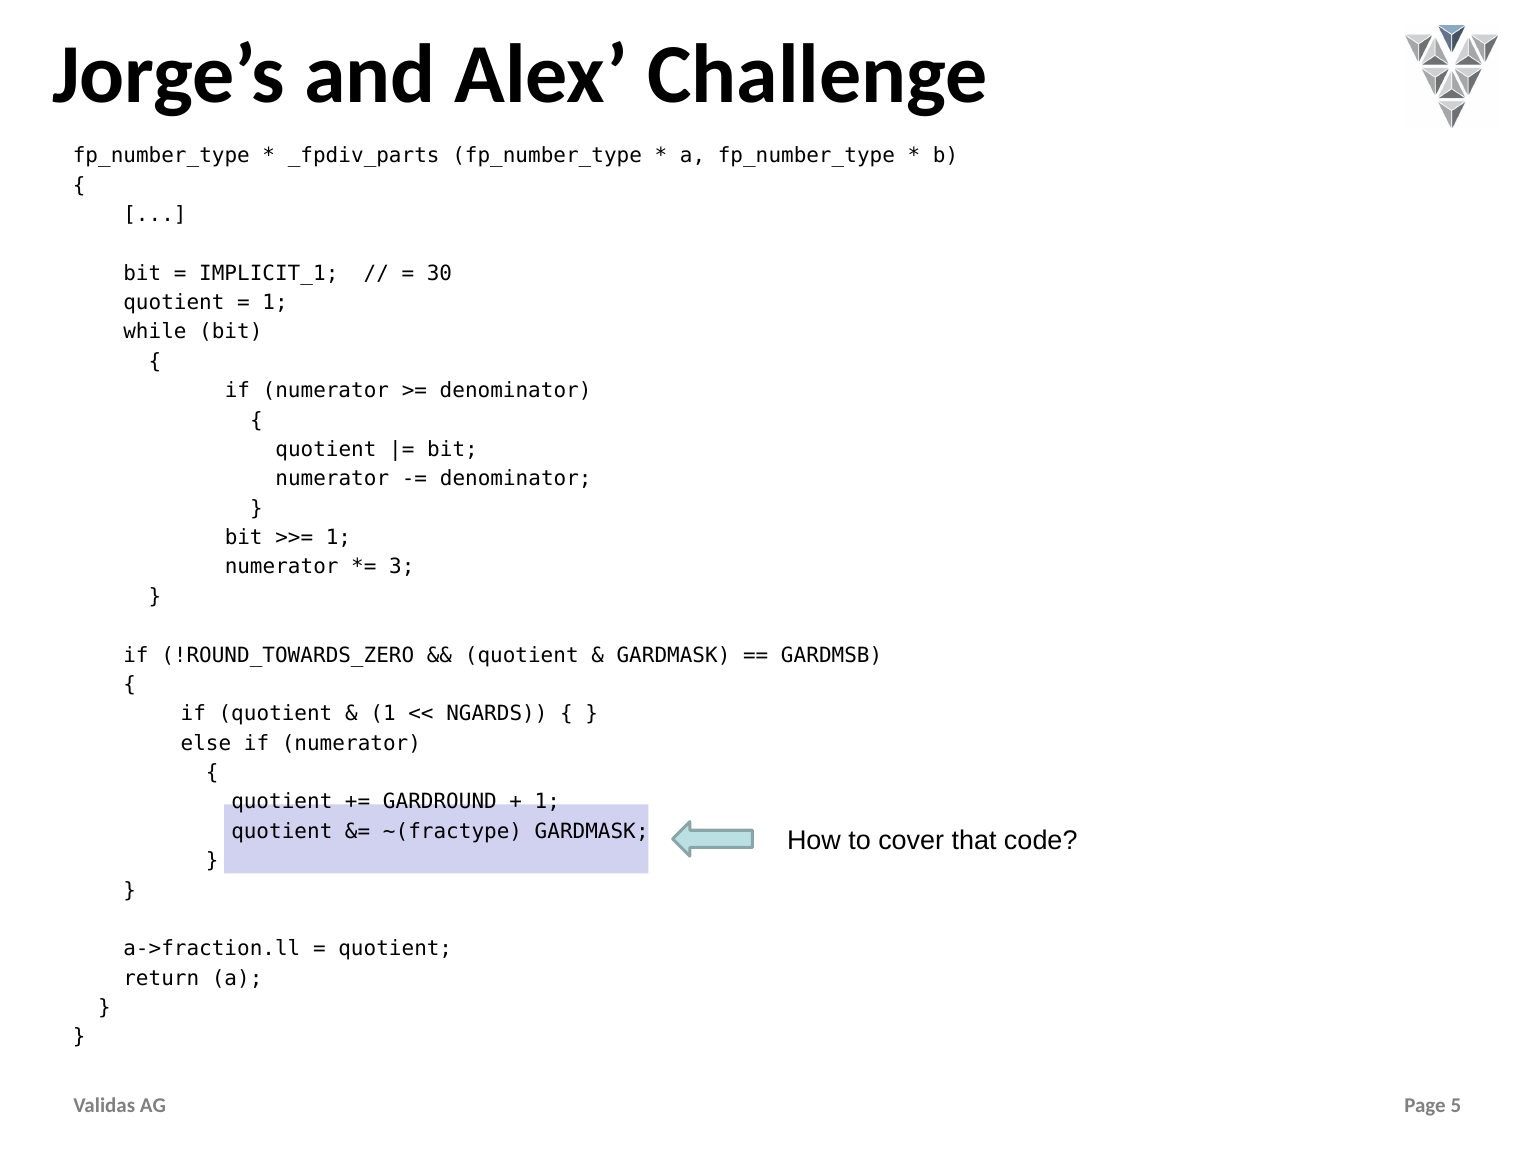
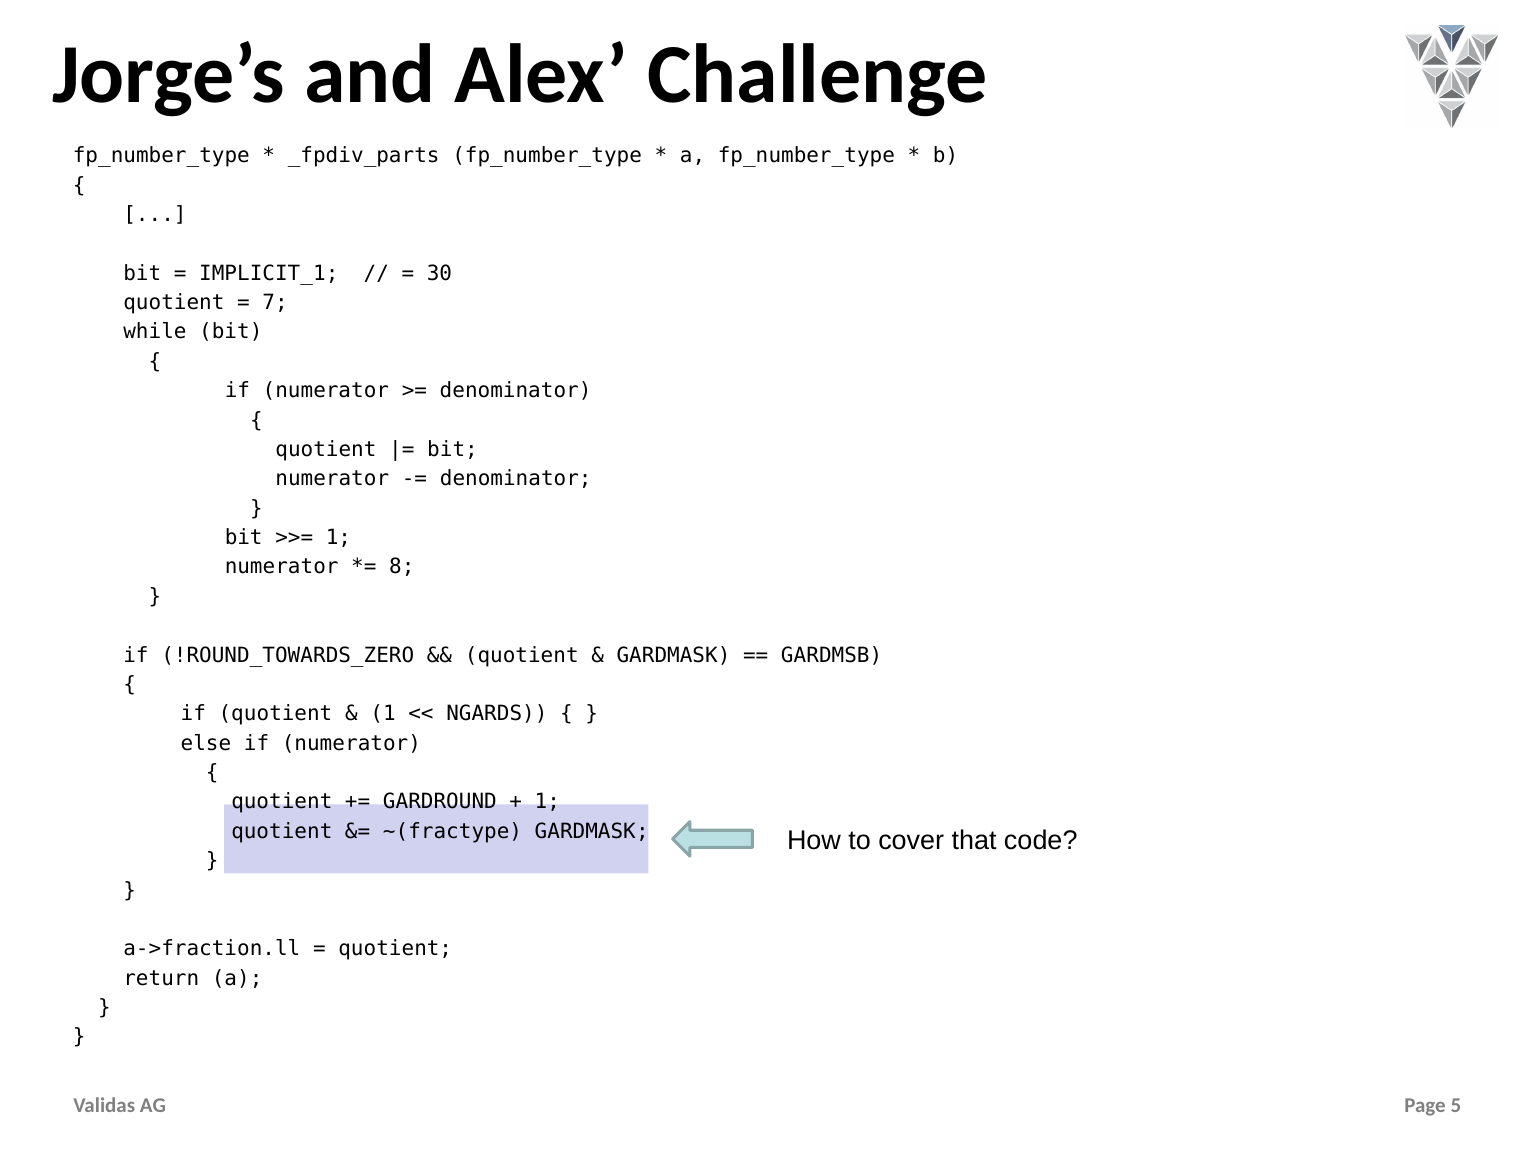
1 at (275, 303): 1 -> 7
3: 3 -> 8
